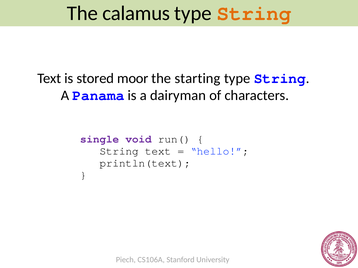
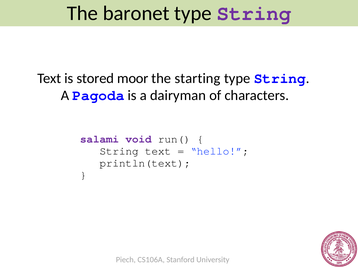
calamus: calamus -> baronet
String at (254, 13) colour: orange -> purple
Panama: Panama -> Pagoda
single: single -> salami
